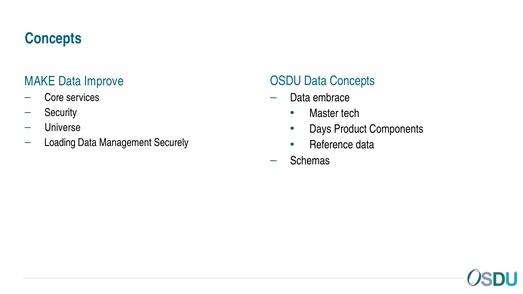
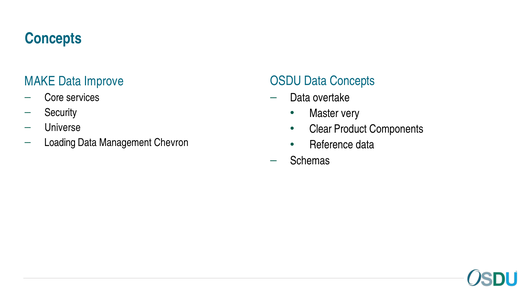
embrace: embrace -> overtake
tech: tech -> very
Days: Days -> Clear
Securely: Securely -> Chevron
